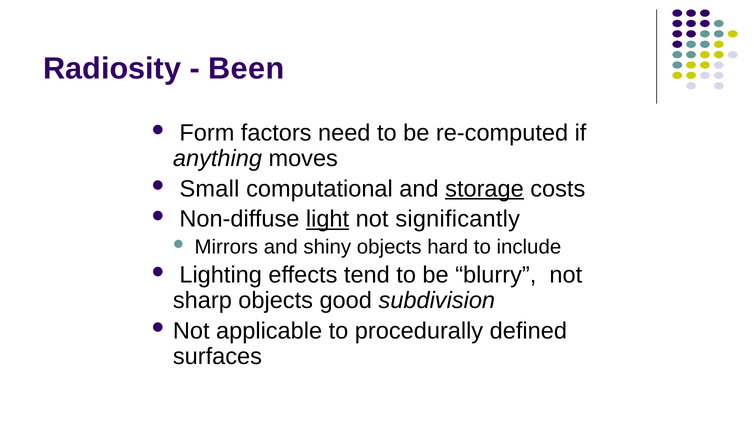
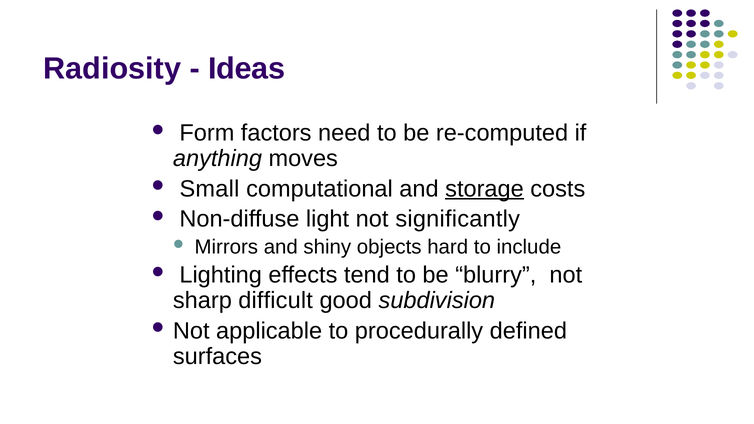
Been: Been -> Ideas
light underline: present -> none
sharp objects: objects -> difficult
